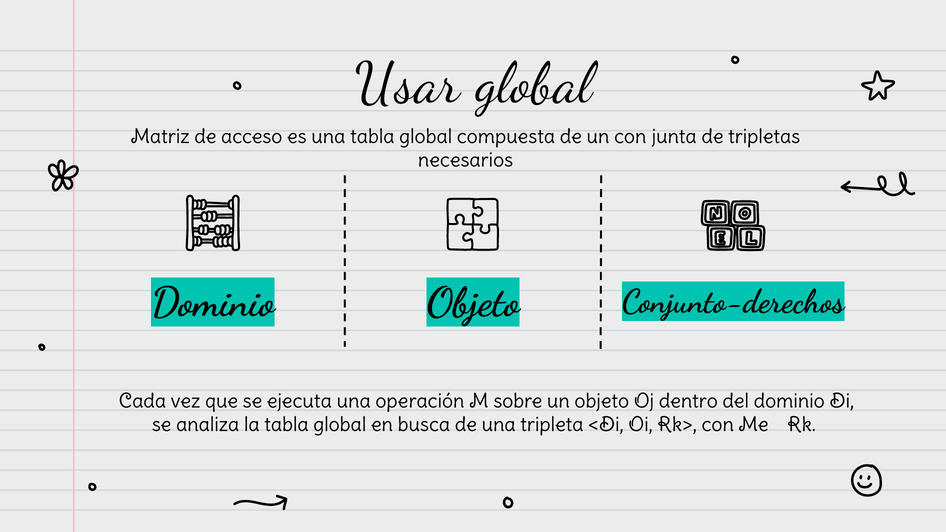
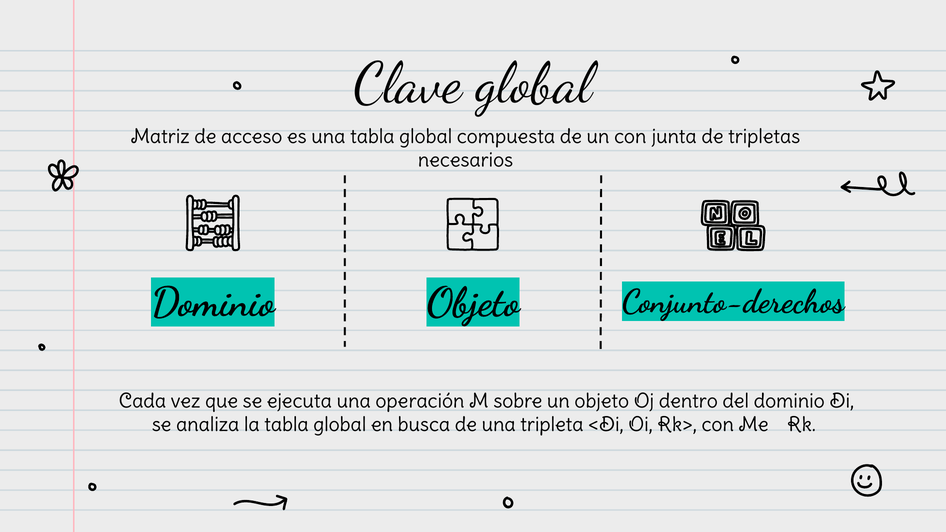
Usar: Usar -> Clave
